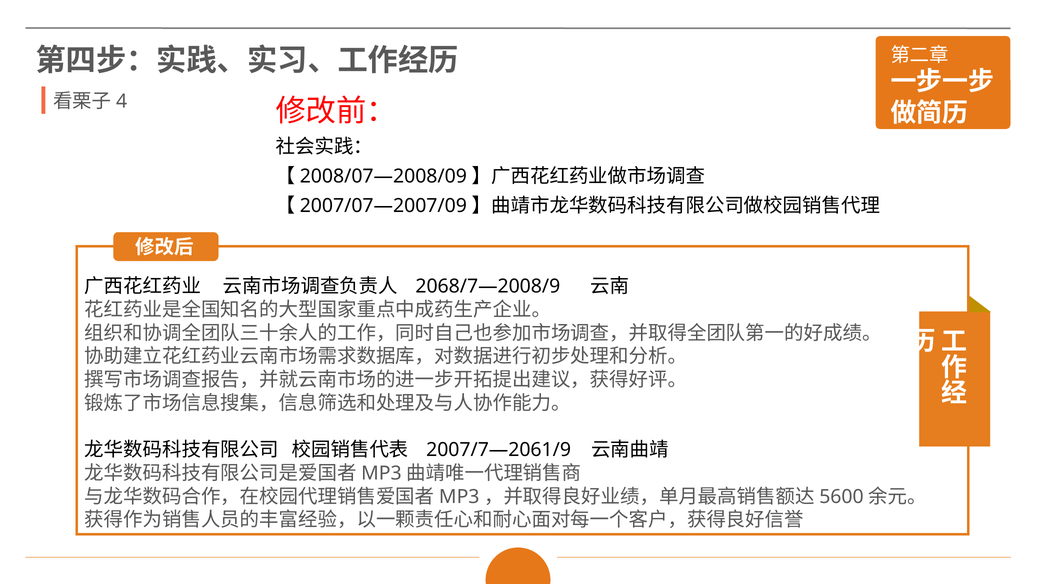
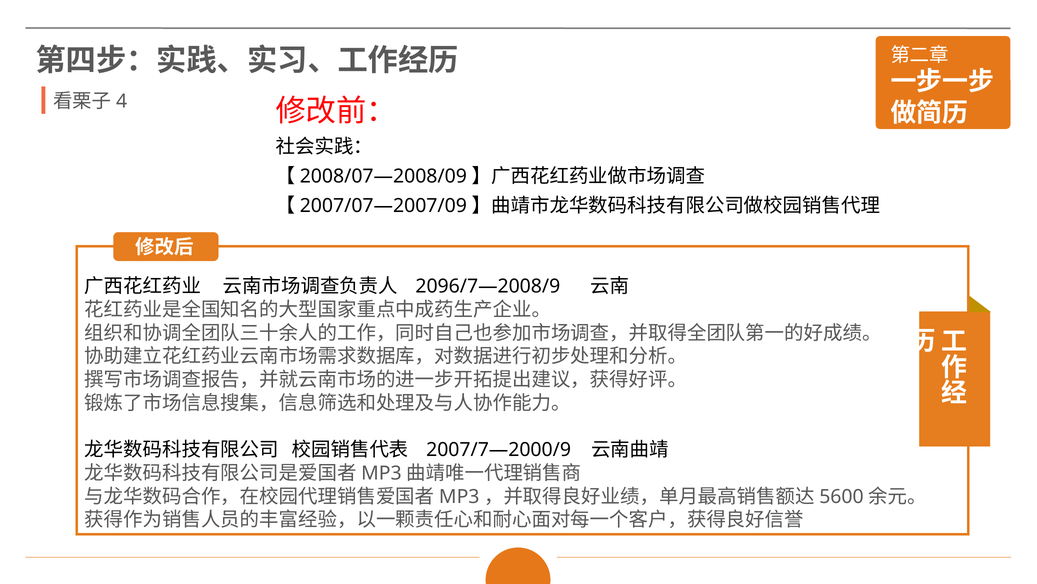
2068/7—2008/9: 2068/7—2008/9 -> 2096/7—2008/9
2007/7—2061/9: 2007/7—2061/9 -> 2007/7—2000/9
